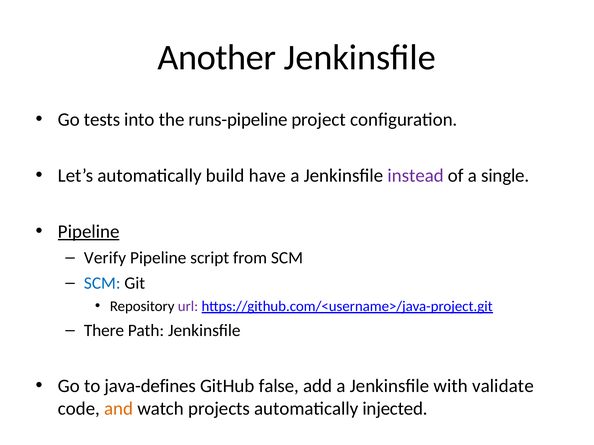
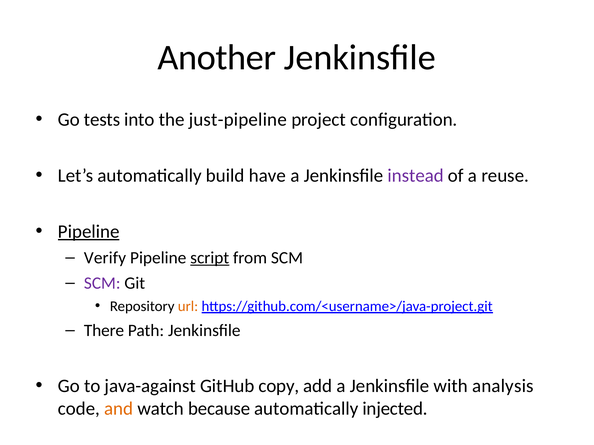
runs-pipeline: runs-pipeline -> just-pipeline
single: single -> reuse
script underline: none -> present
SCM at (102, 283) colour: blue -> purple
url colour: purple -> orange
java-defines: java-defines -> java-against
false: false -> copy
validate: validate -> analysis
projects: projects -> because
